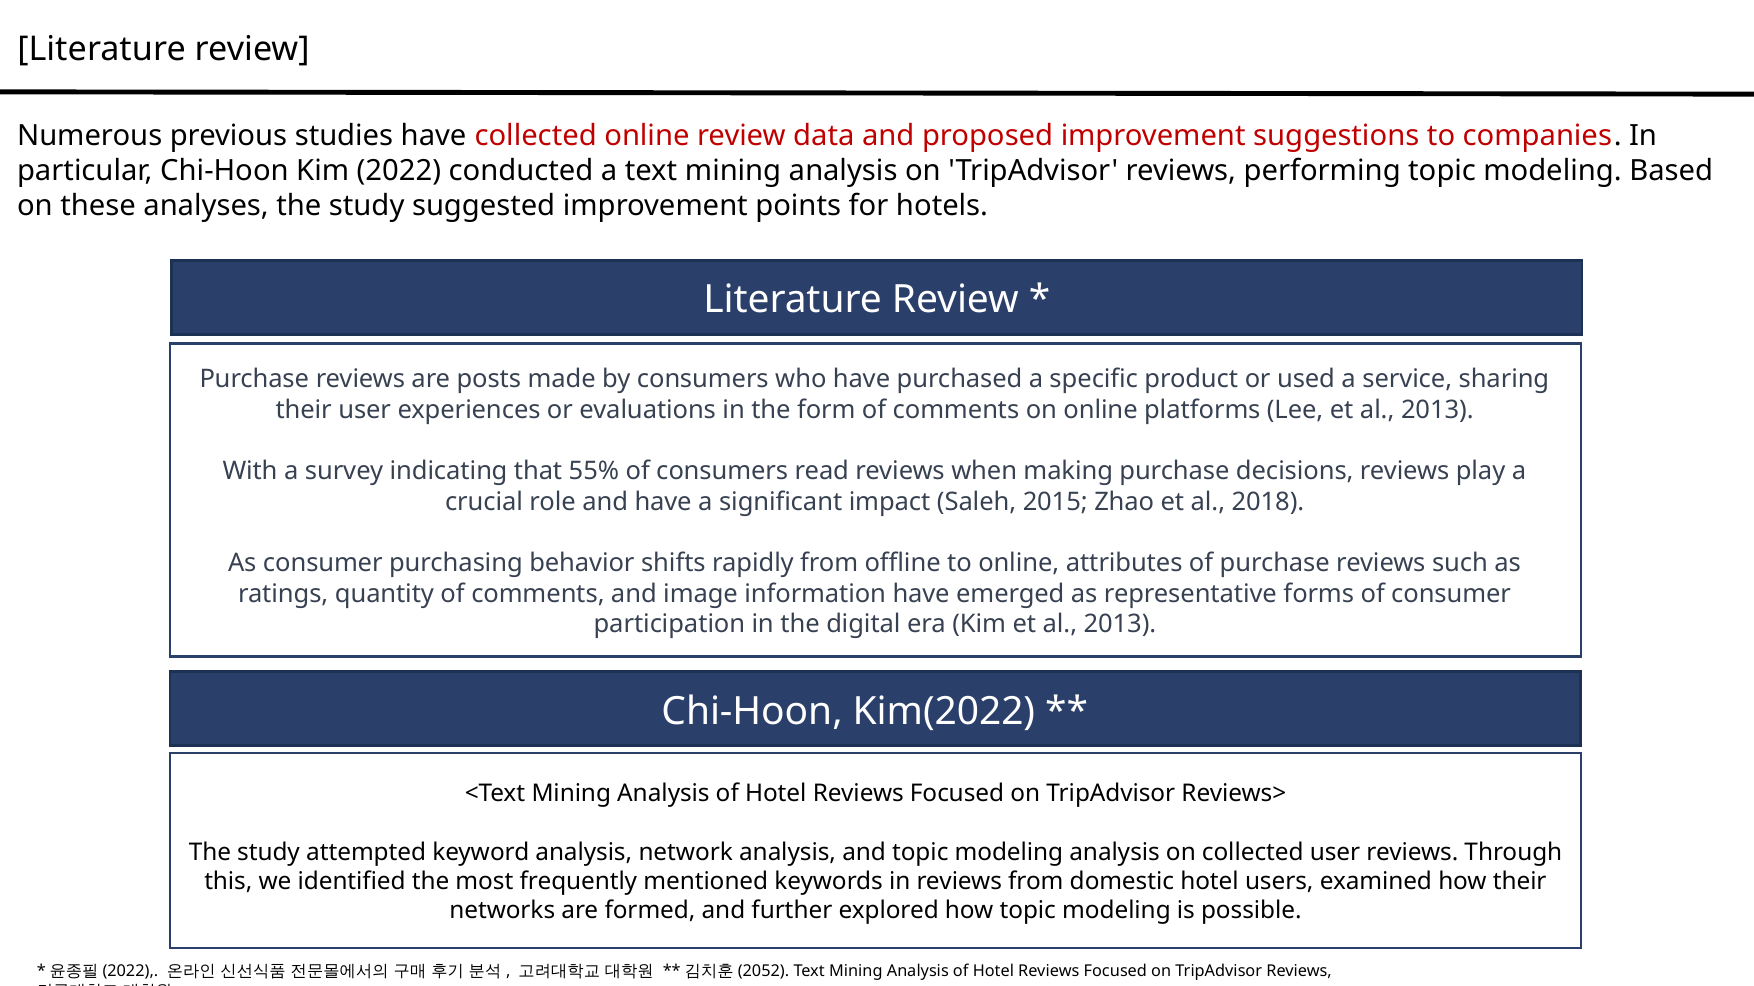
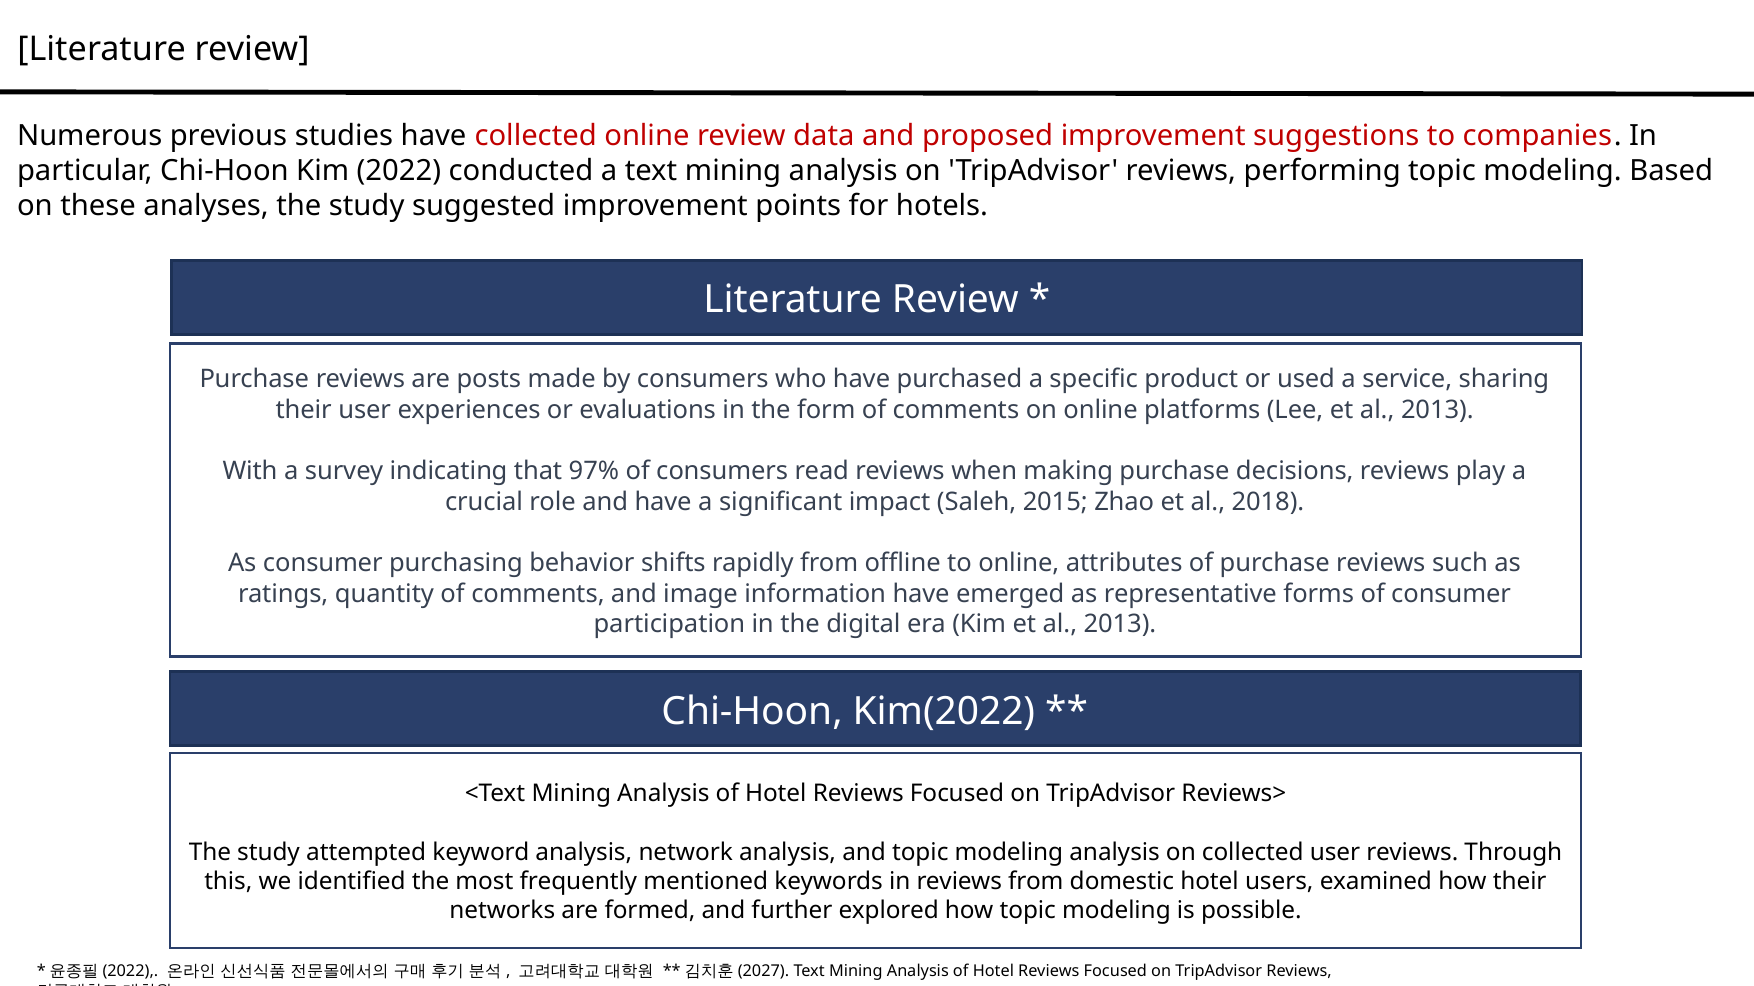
55%: 55% -> 97%
2052: 2052 -> 2027
